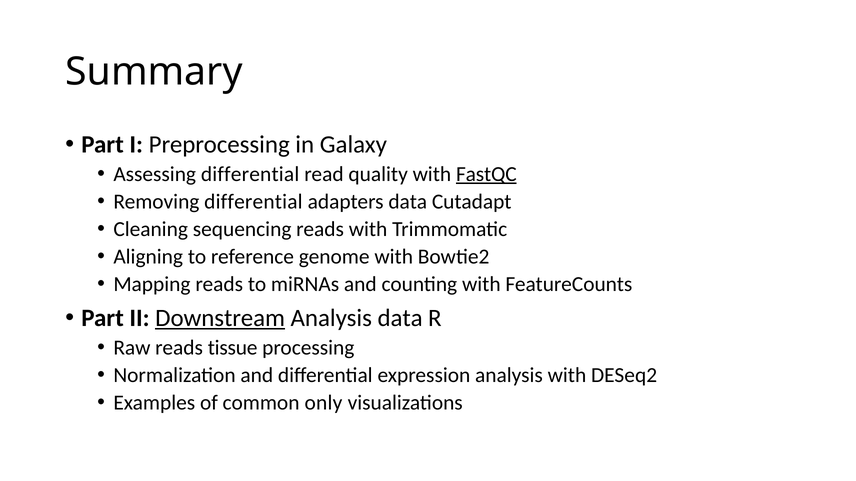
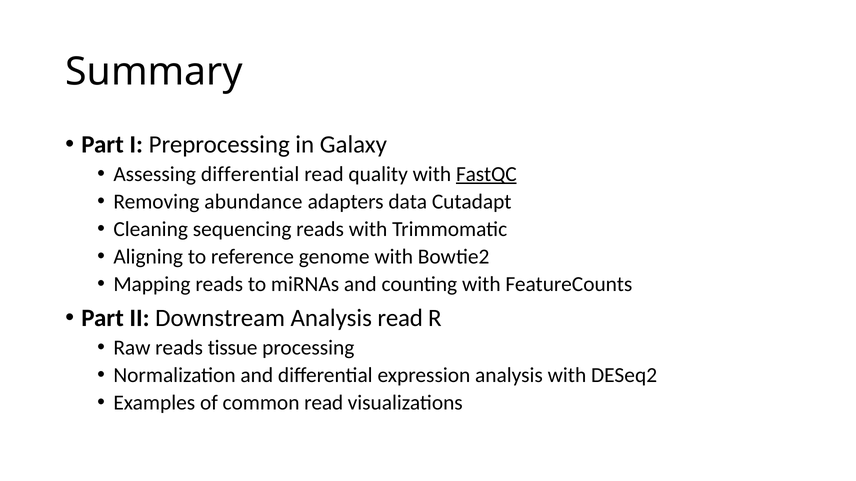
Removing differential: differential -> abundance
Downstream underline: present -> none
Analysis data: data -> read
common only: only -> read
